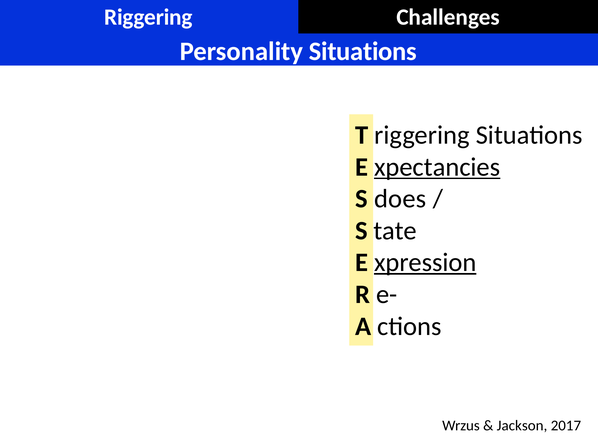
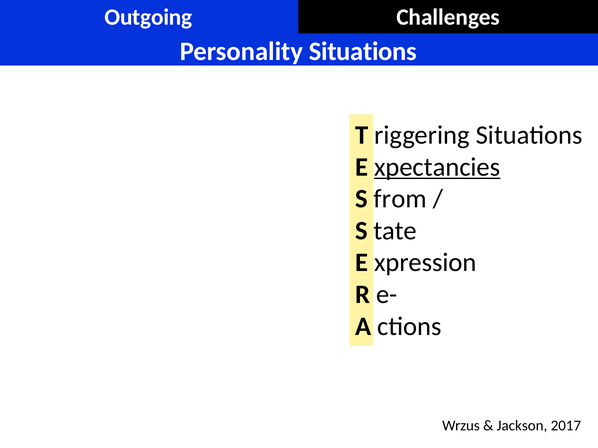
Riggering at (148, 17): Riggering -> Outgoing
does: does -> from
xpression underline: present -> none
